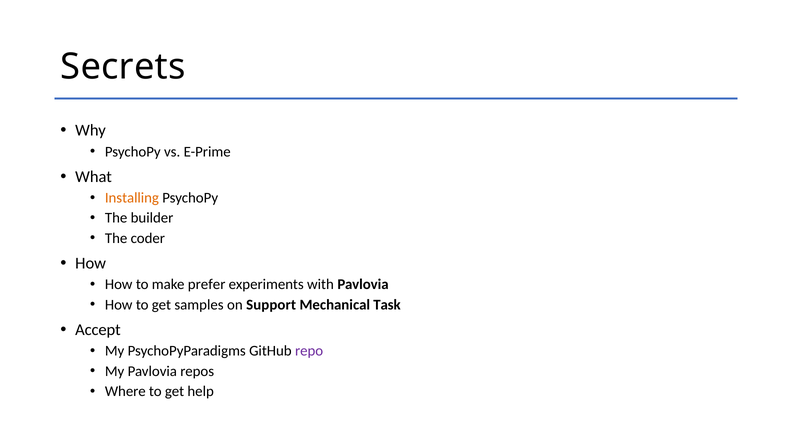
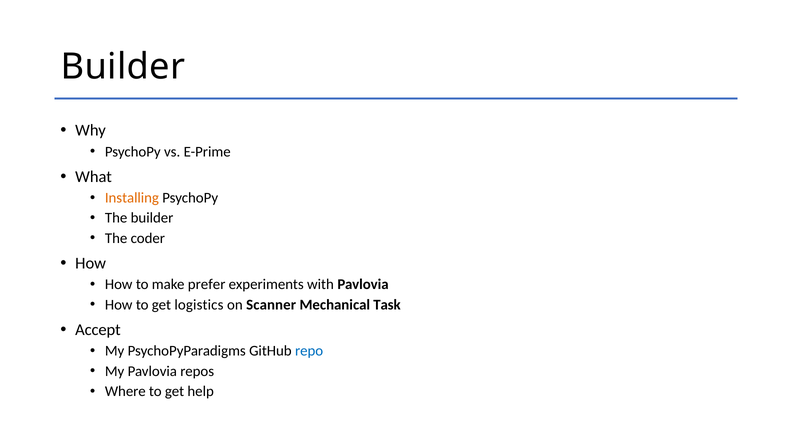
Secrets at (123, 67): Secrets -> Builder
samples: samples -> logistics
Support: Support -> Scanner
repo colour: purple -> blue
